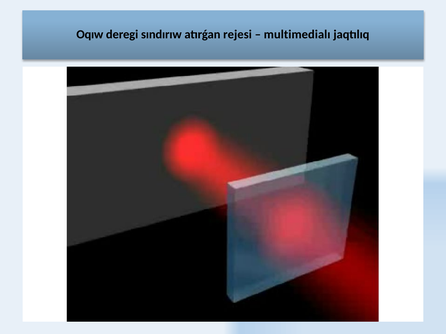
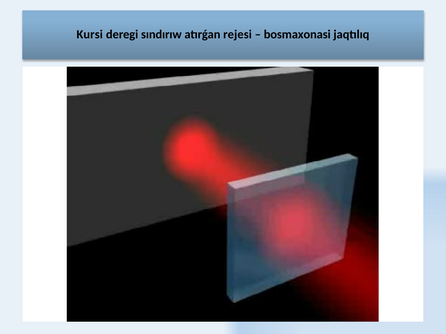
Oqıw: Oqıw -> Kursi
multimedialı: multimedialı -> bosmaxonasi
